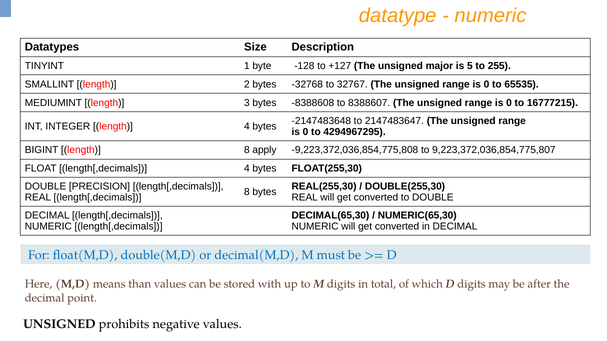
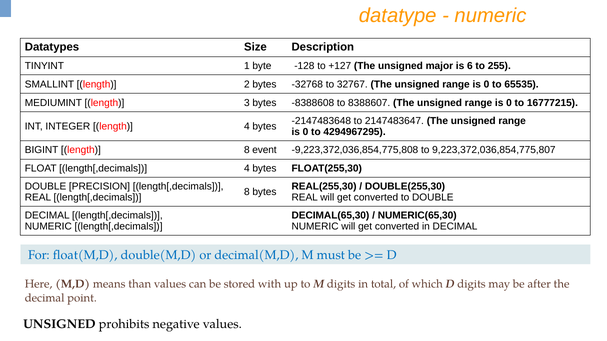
5: 5 -> 6
apply: apply -> event
